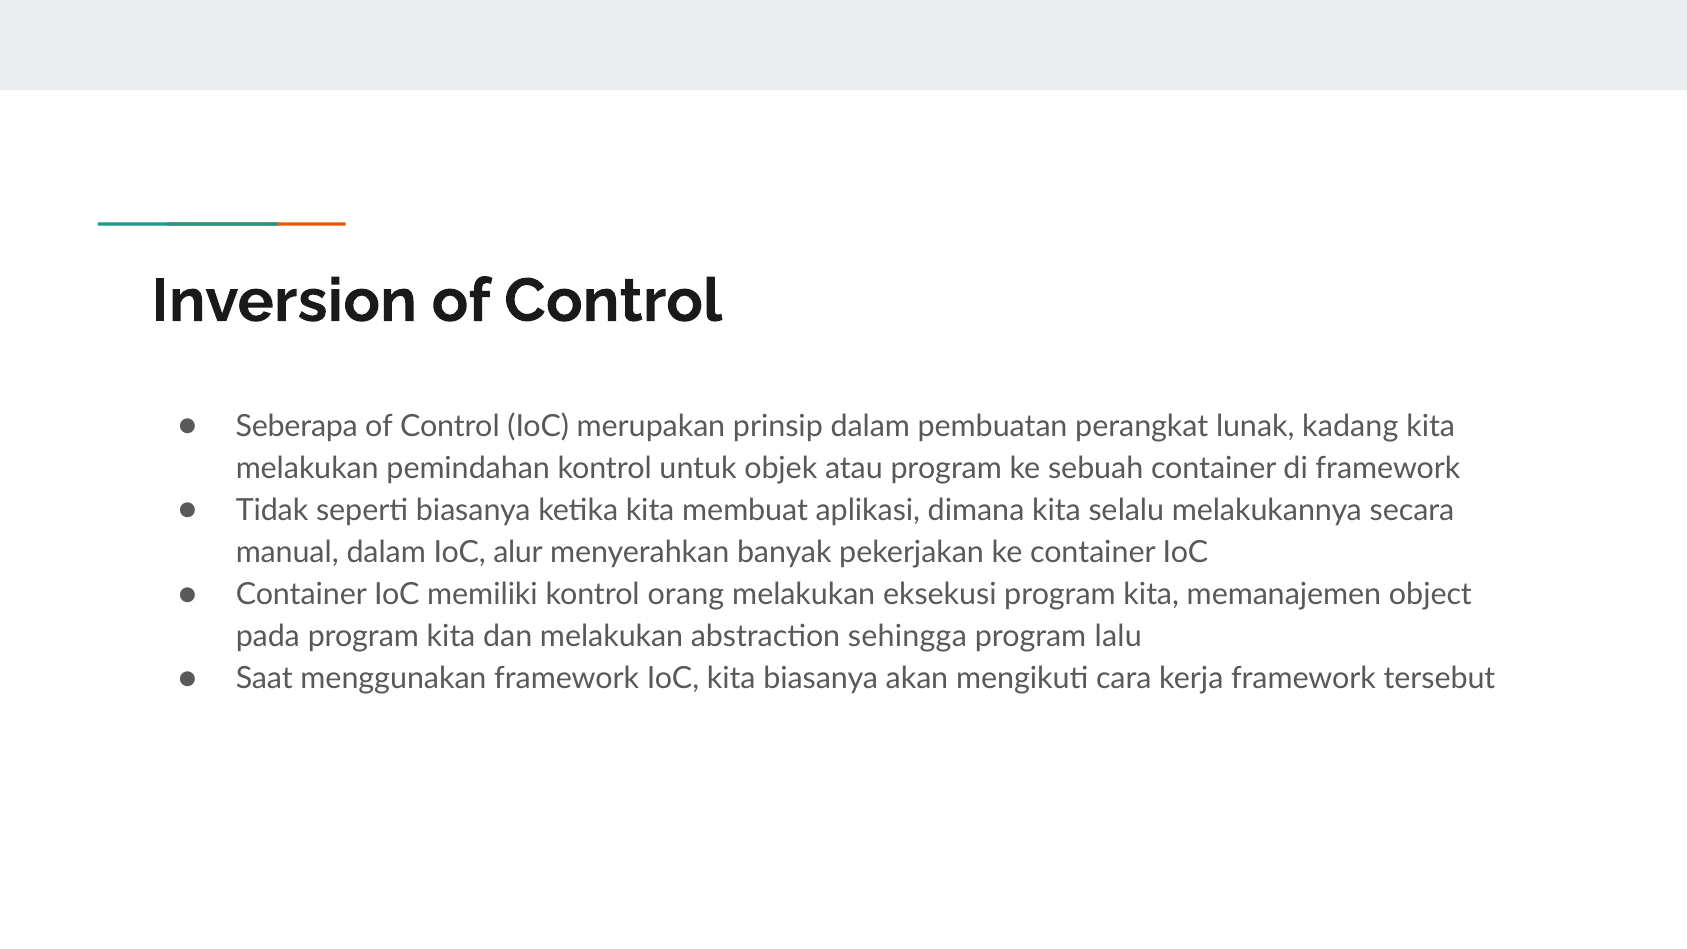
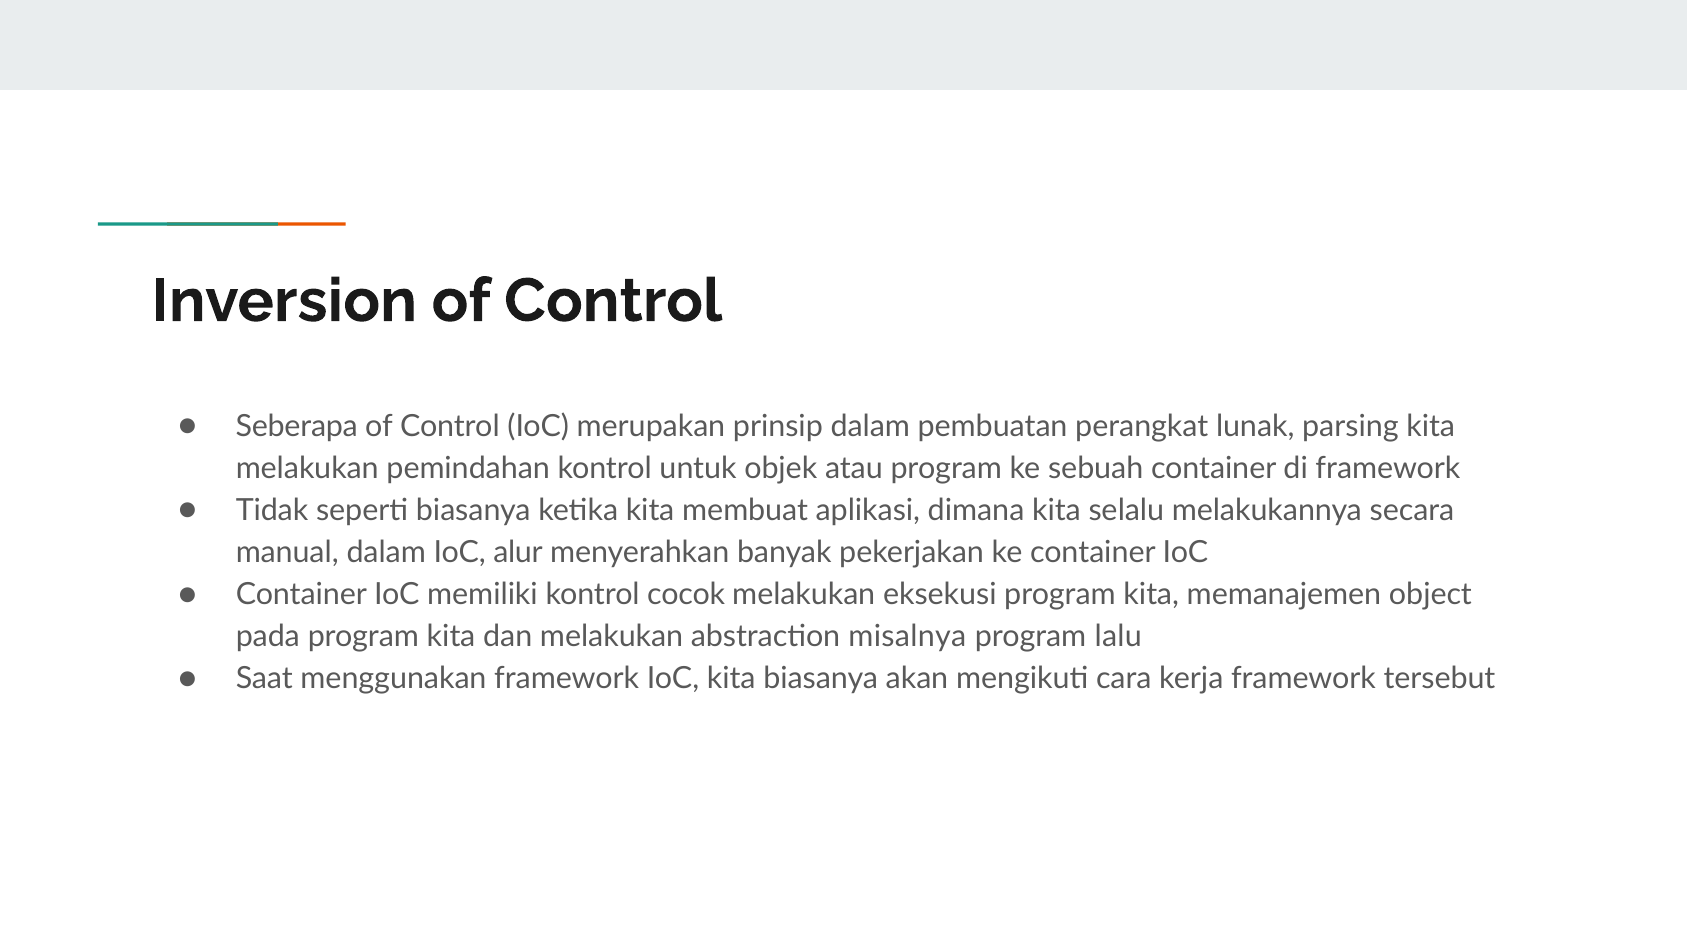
kadang: kadang -> parsing
orang: orang -> cocok
sehingga: sehingga -> misalnya
